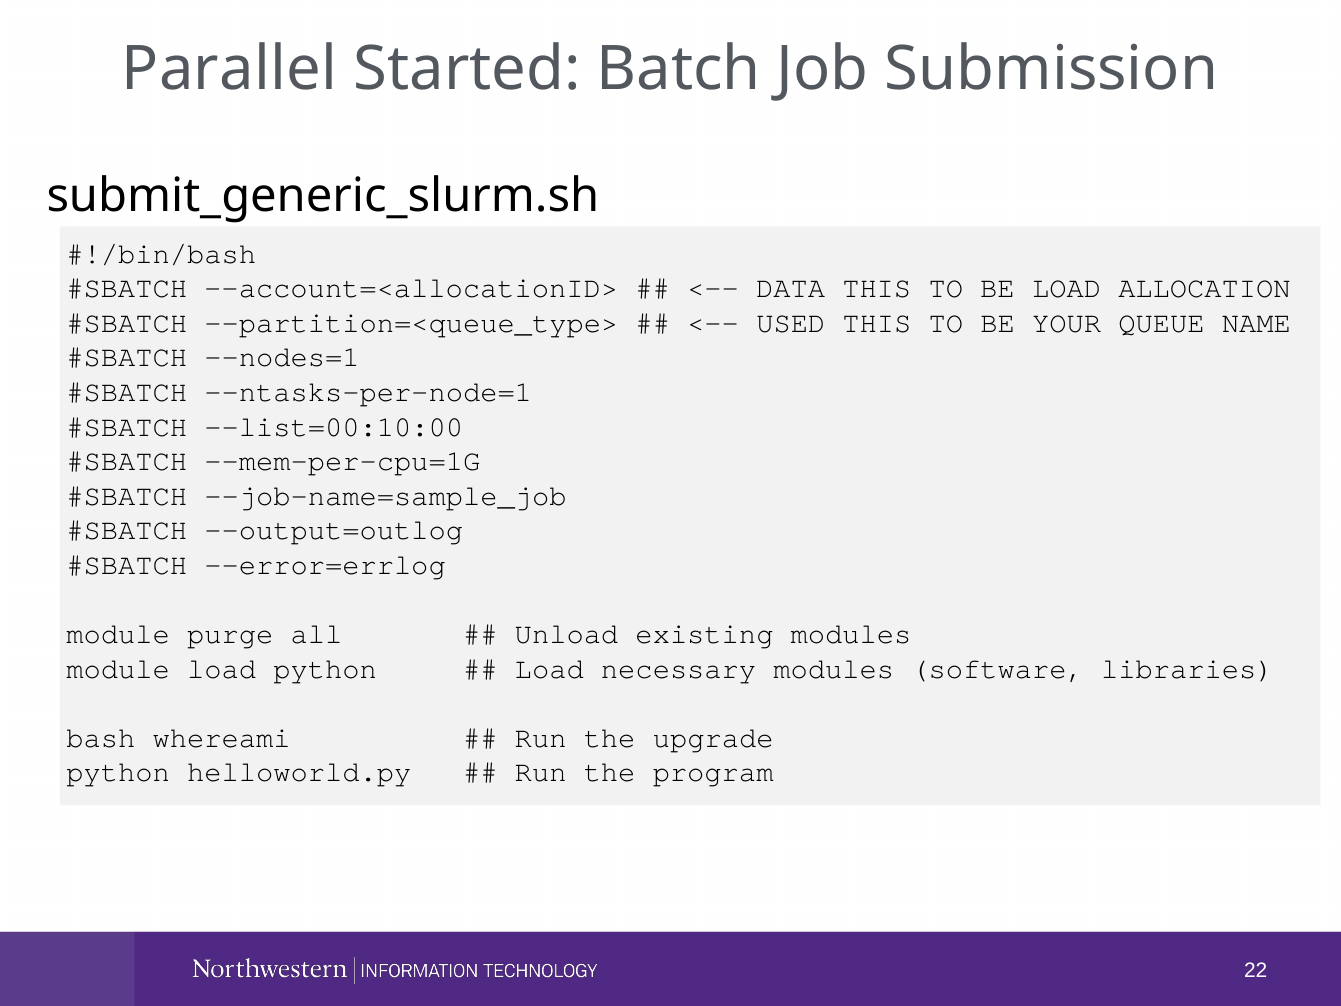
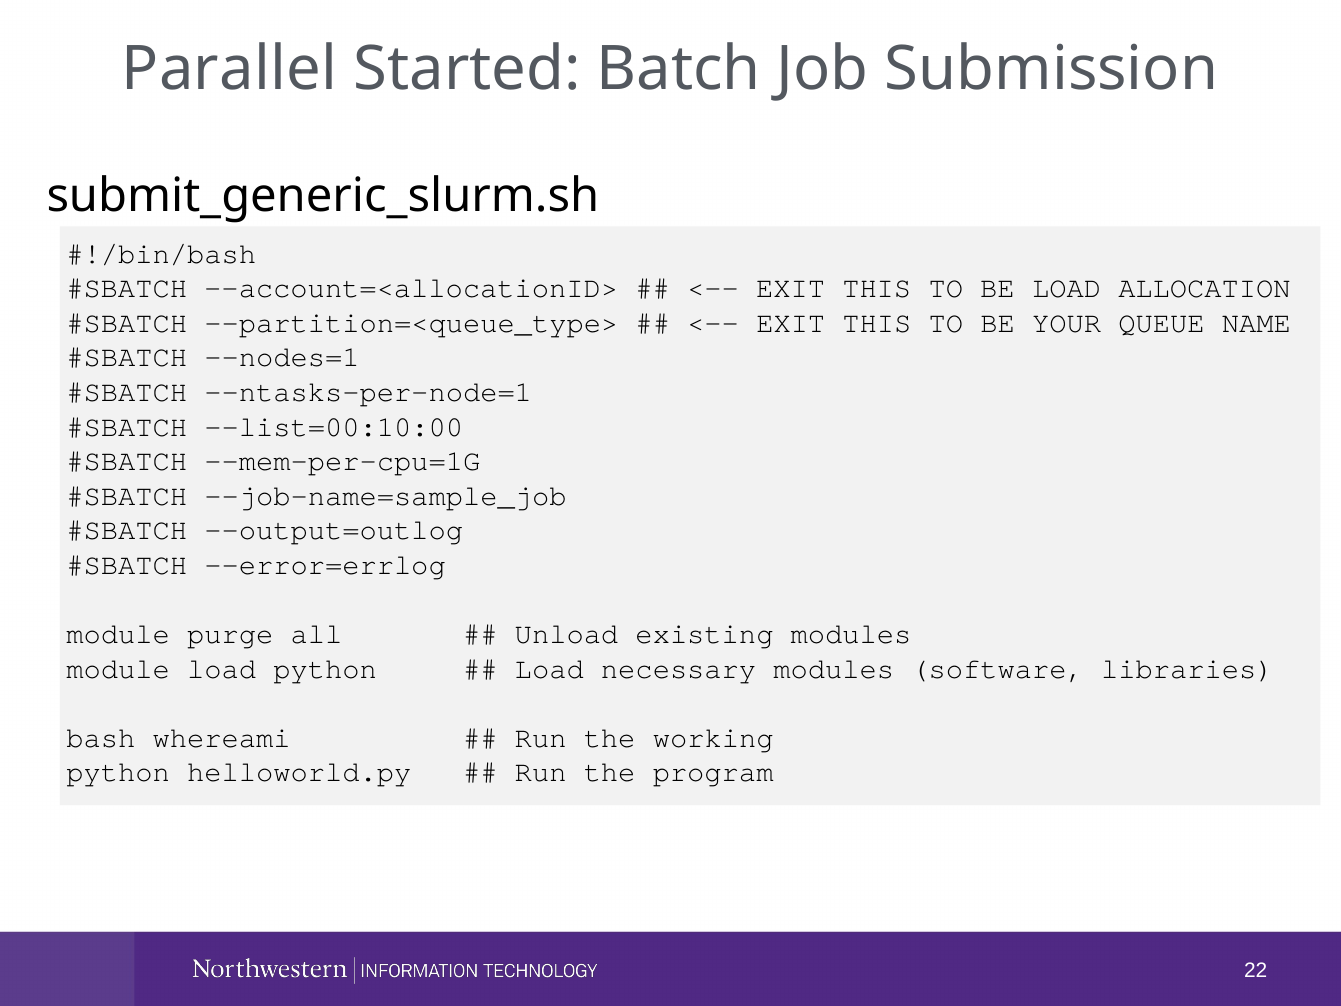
DATA at (791, 288): DATA -> EXIT
USED at (791, 323): USED -> EXIT
upgrade: upgrade -> working
